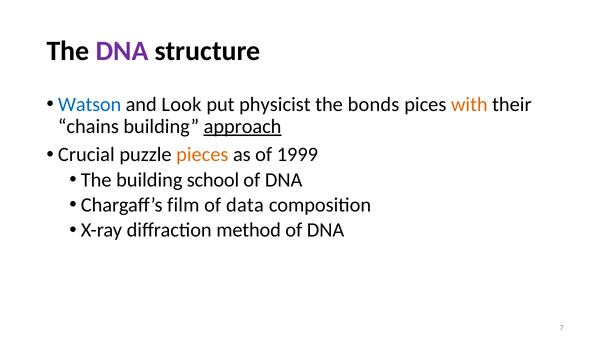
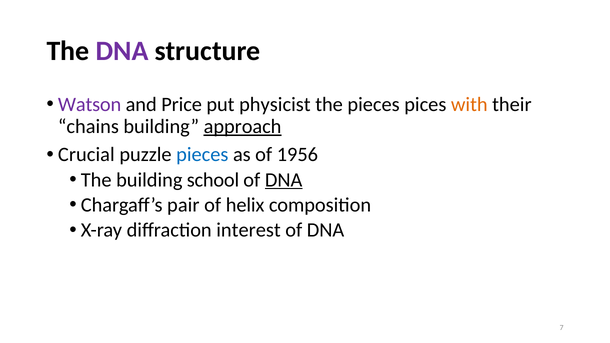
Watson colour: blue -> purple
Look: Look -> Price
the bonds: bonds -> pieces
pieces at (202, 155) colour: orange -> blue
1999: 1999 -> 1956
DNA at (284, 180) underline: none -> present
film: film -> pair
data: data -> helix
method: method -> interest
